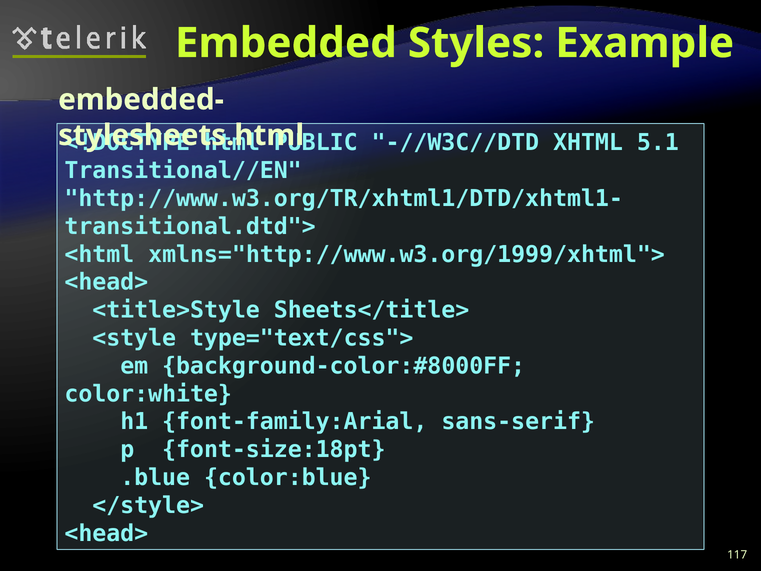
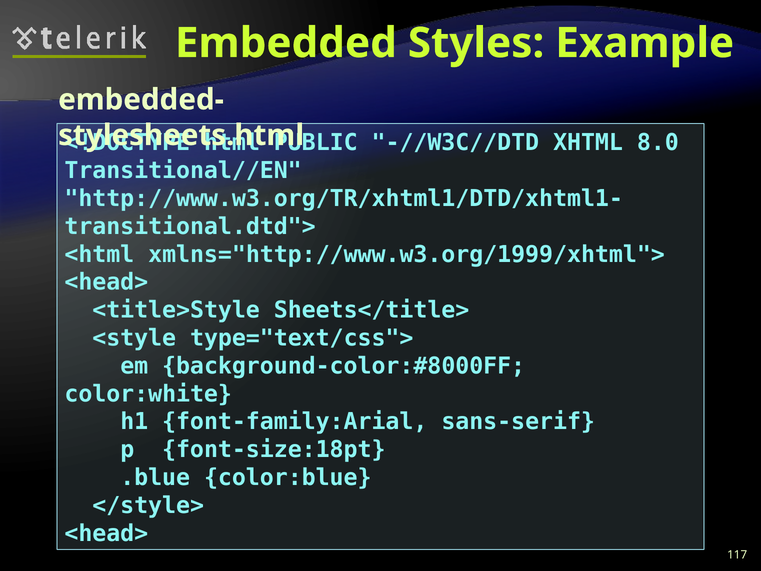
5.1: 5.1 -> 8.0
